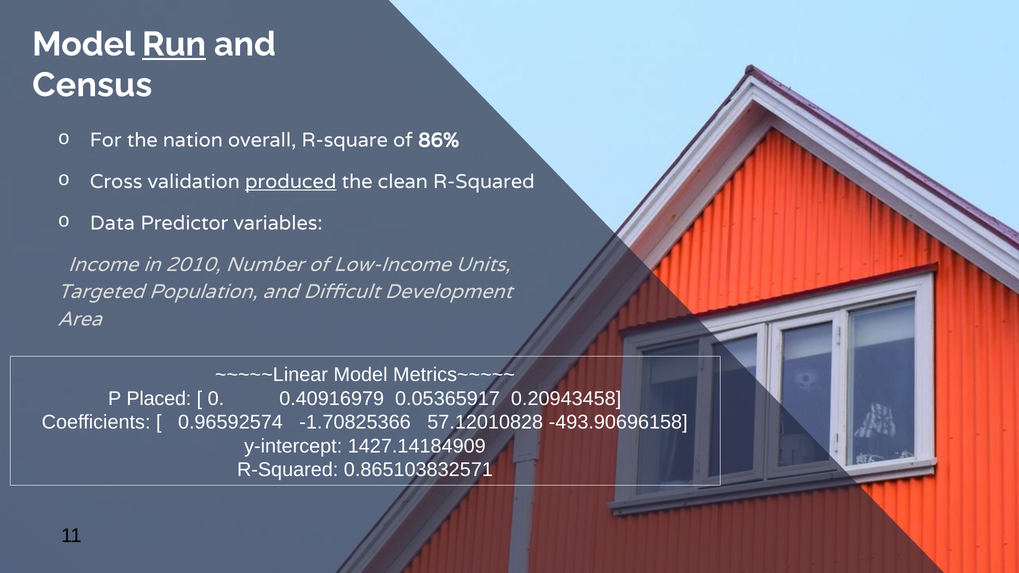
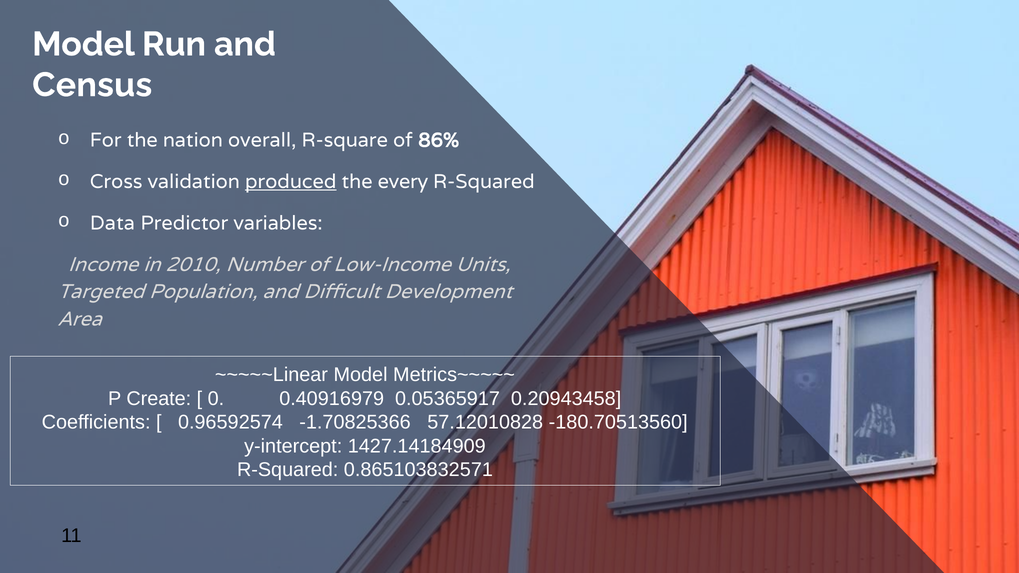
Run underline: present -> none
clean: clean -> every
Placed: Placed -> Create
-493.90696158: -493.90696158 -> -180.70513560
